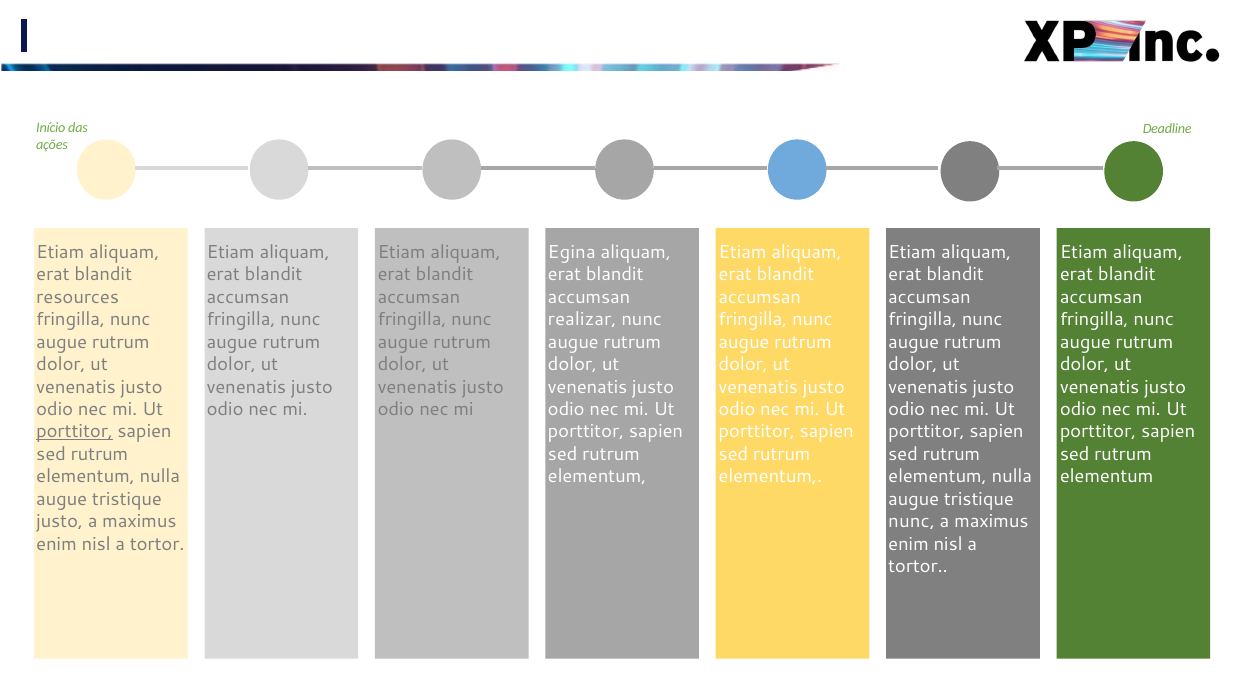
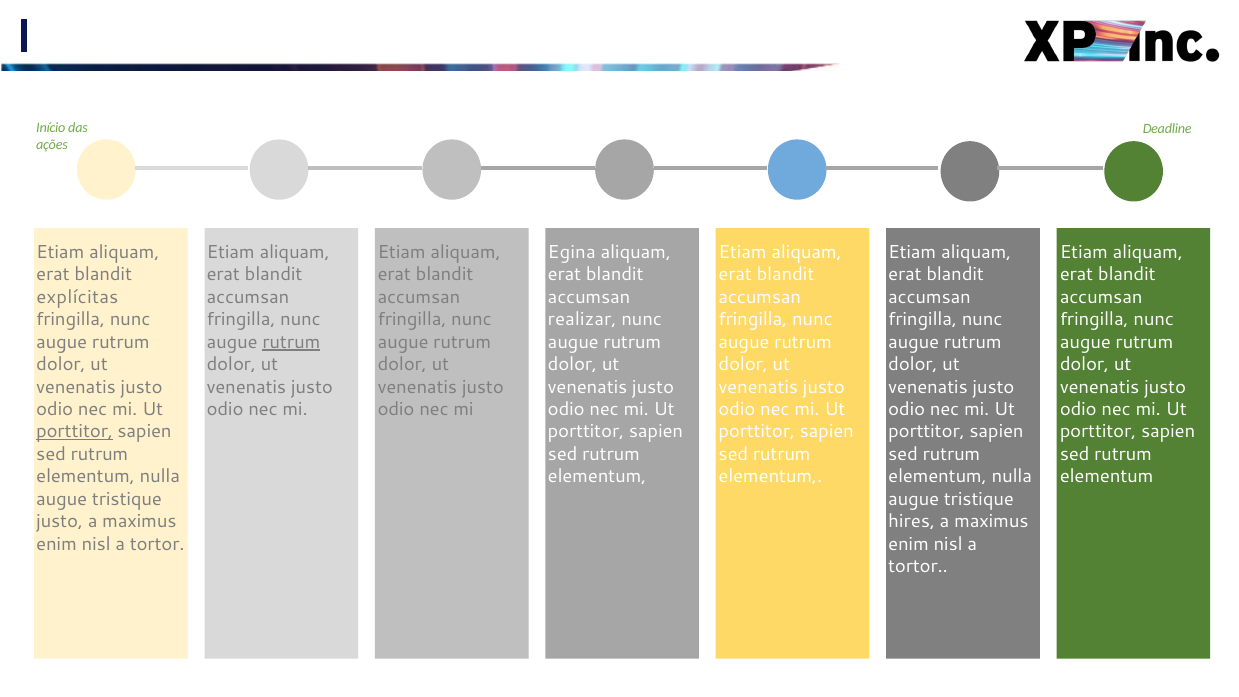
resources: resources -> explícitas
rutrum at (291, 342) underline: none -> present
nunc at (912, 522): nunc -> hires
